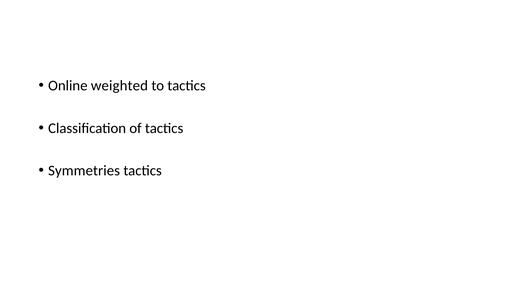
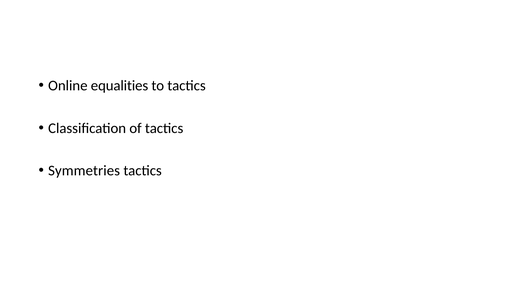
weighted: weighted -> equalities
